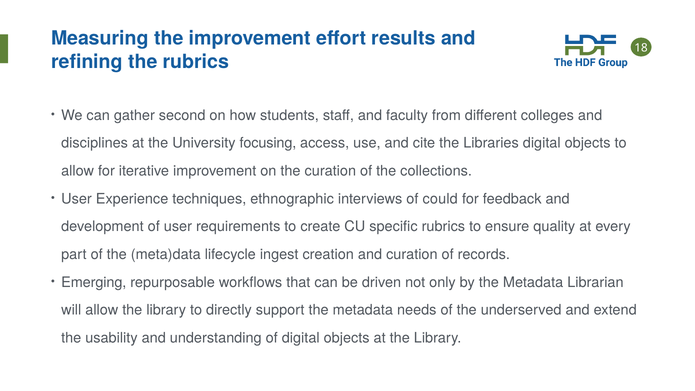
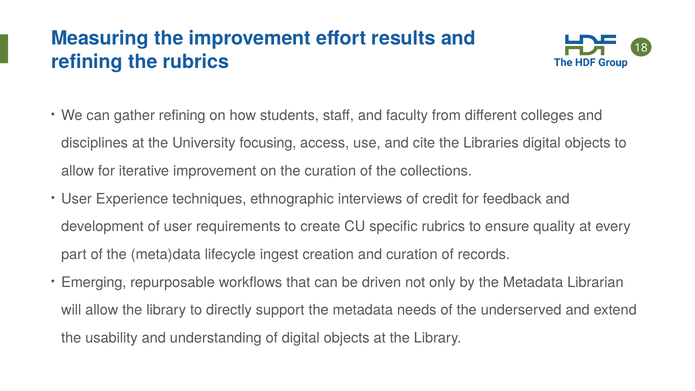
gather second: second -> refining
could: could -> credit
